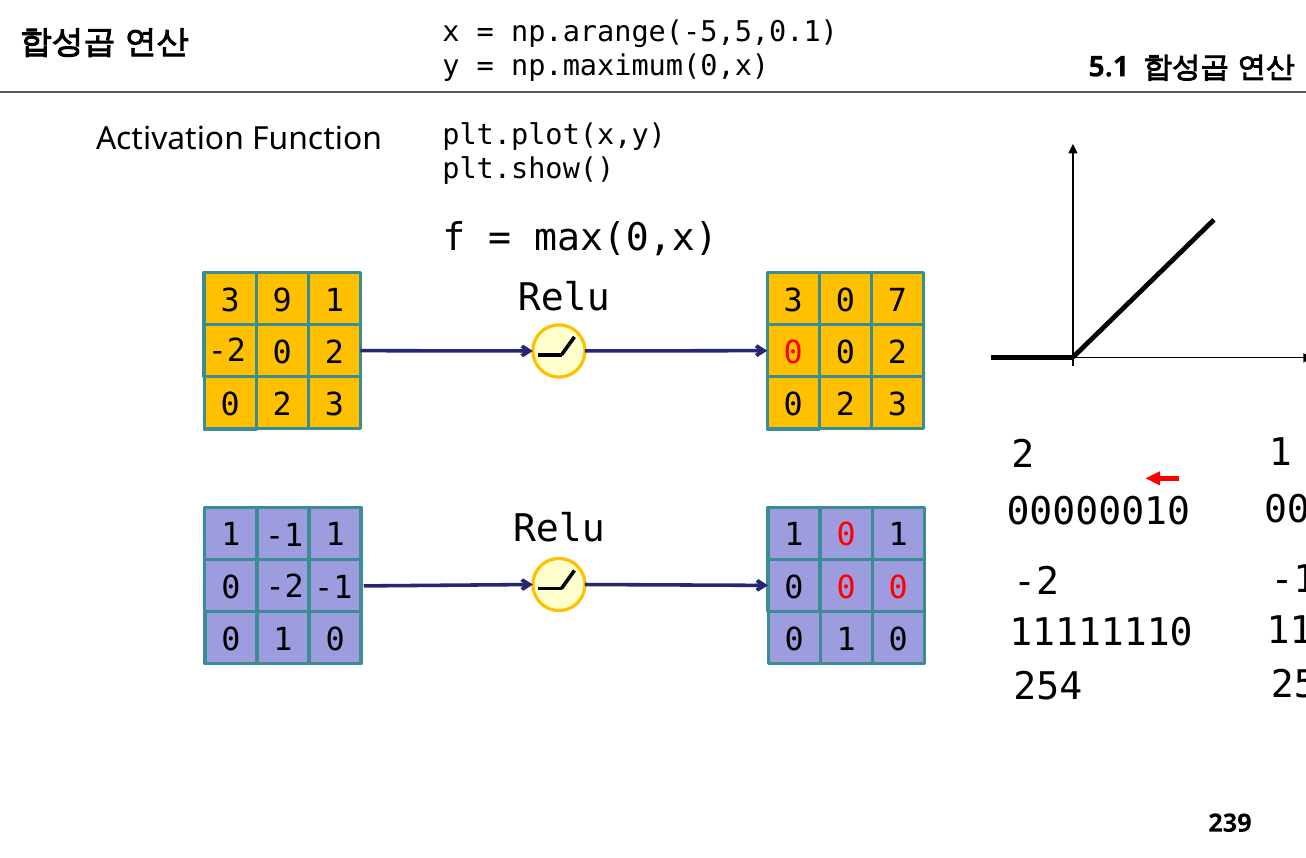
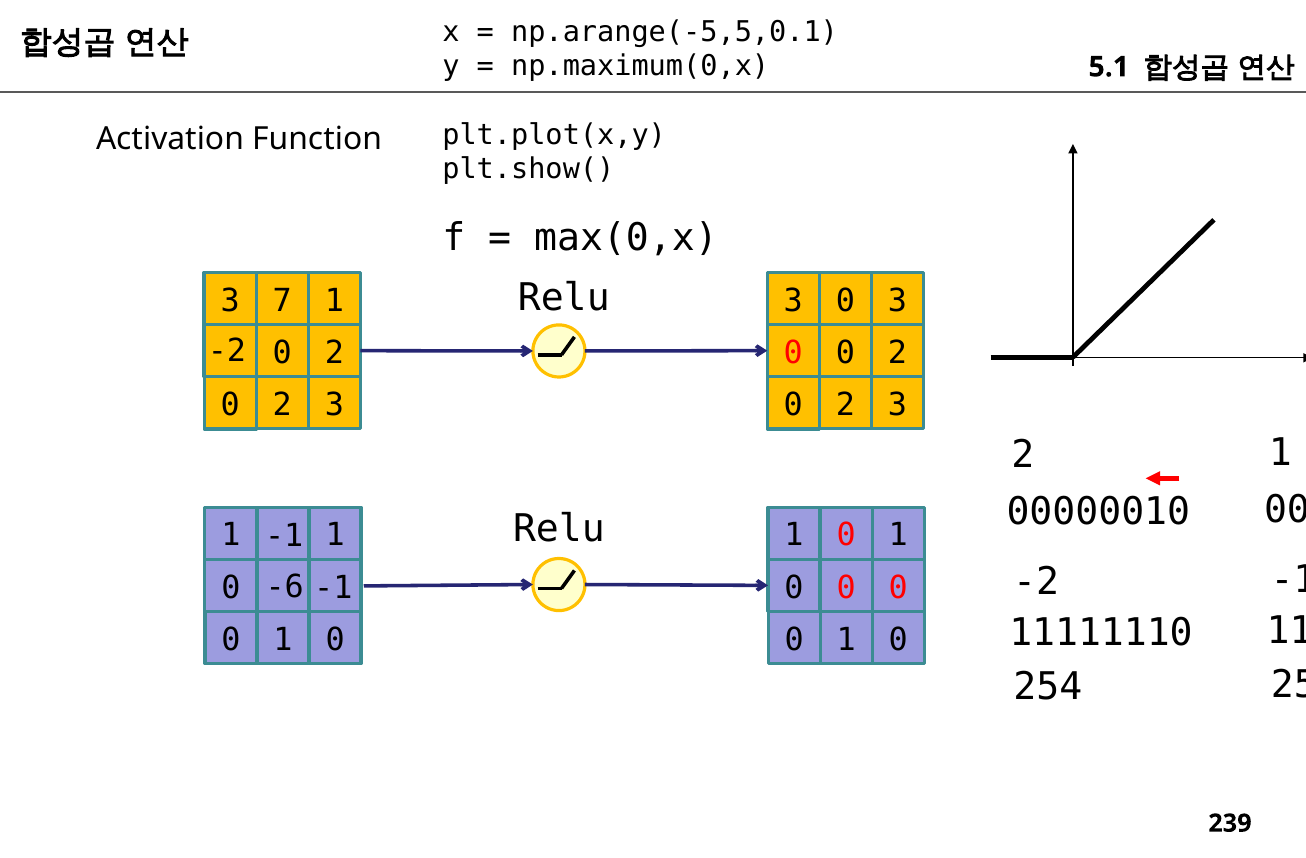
9: 9 -> 7
3 0 7: 7 -> 3
-2 at (285, 587): -2 -> -6
